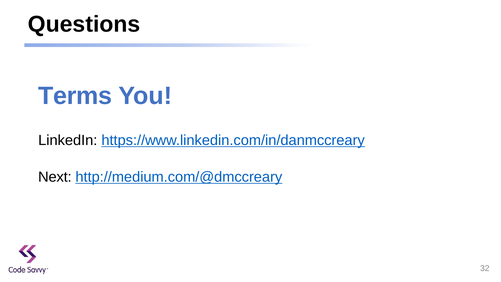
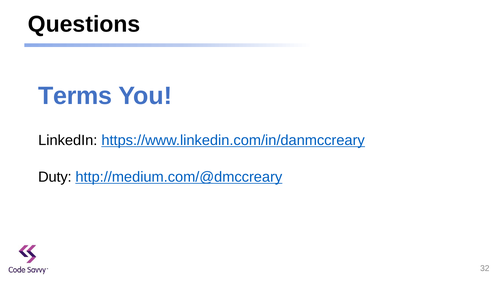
Next: Next -> Duty
